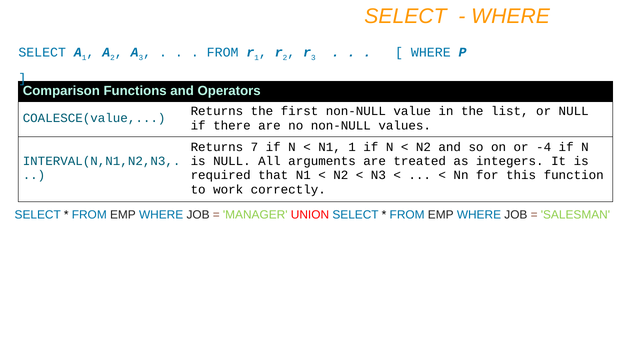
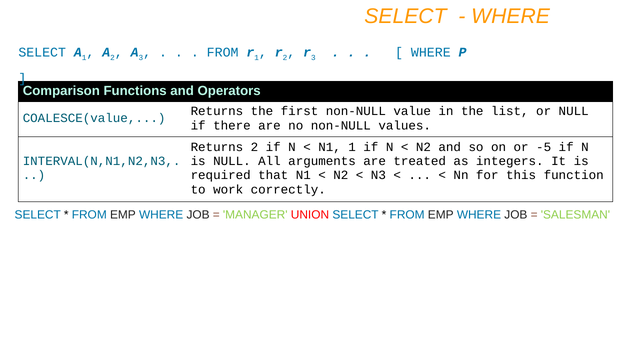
Returns 7: 7 -> 2
-4: -4 -> -5
